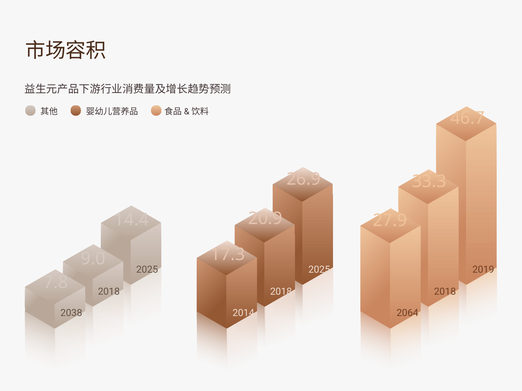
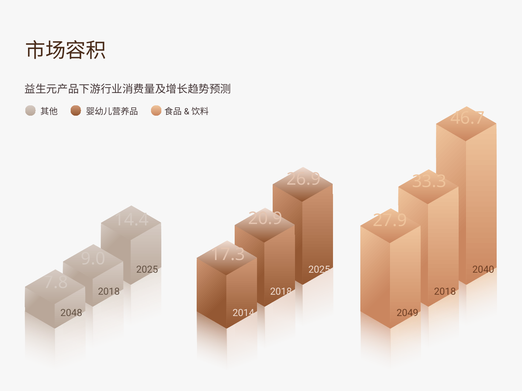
2019: 2019 -> 2040
2038: 2038 -> 2048
2064: 2064 -> 2049
